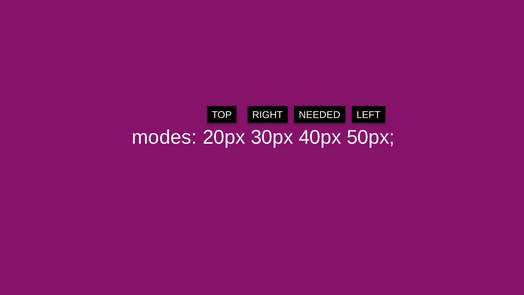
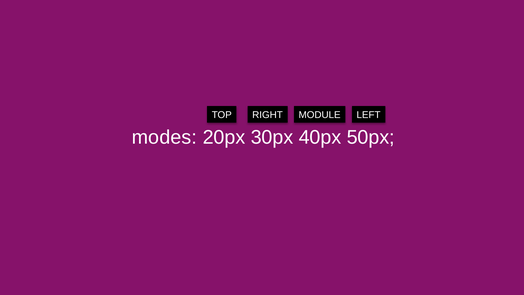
NEEDED: NEEDED -> MODULE
